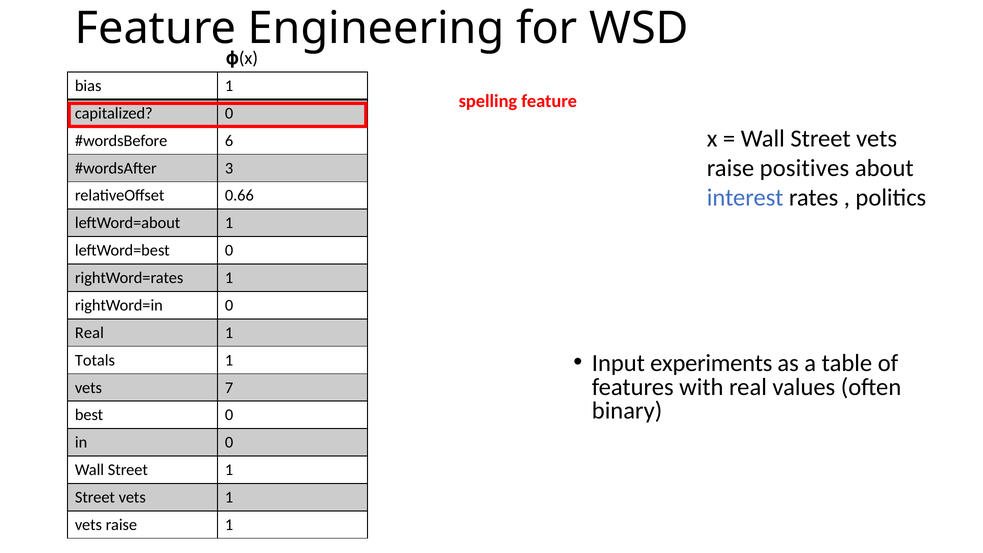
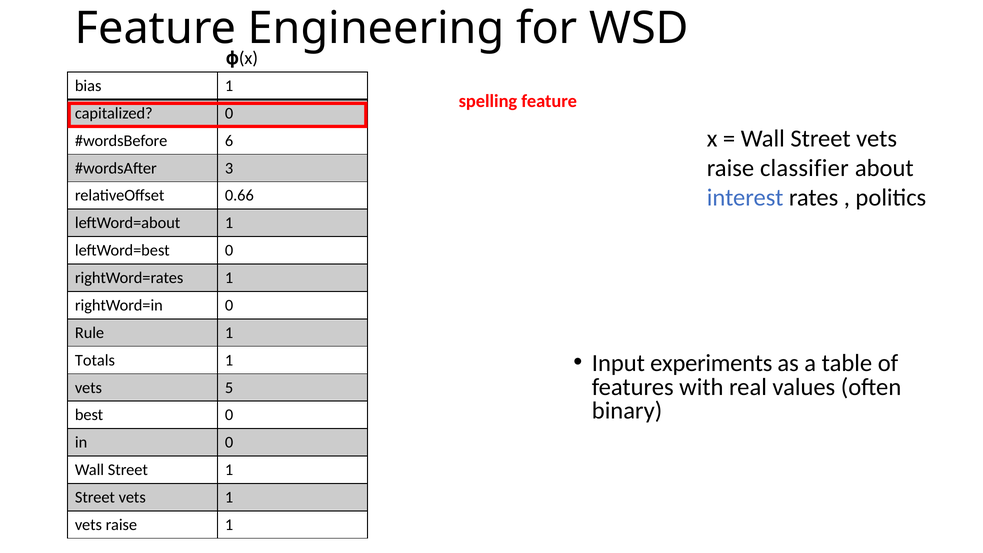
positives: positives -> classifier
Real at (89, 333): Real -> Rule
7: 7 -> 5
